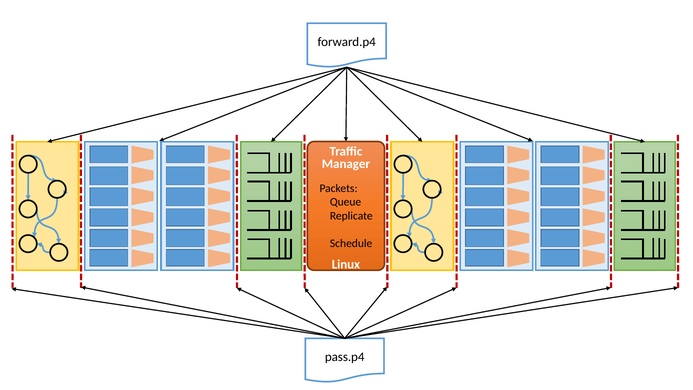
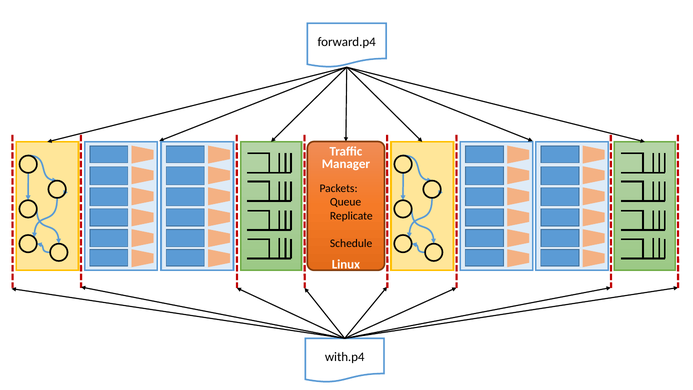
pass.p4: pass.p4 -> with.p4
